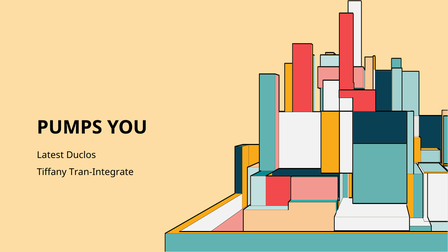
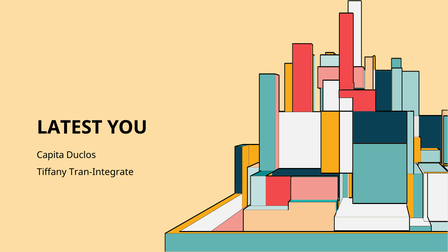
PUMPS: PUMPS -> LATEST
Latest: Latest -> Capita
